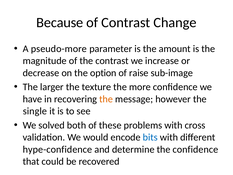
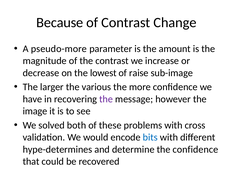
option: option -> lowest
texture: texture -> various
the at (106, 99) colour: orange -> purple
single: single -> image
hype-confidence: hype-confidence -> hype-determines
